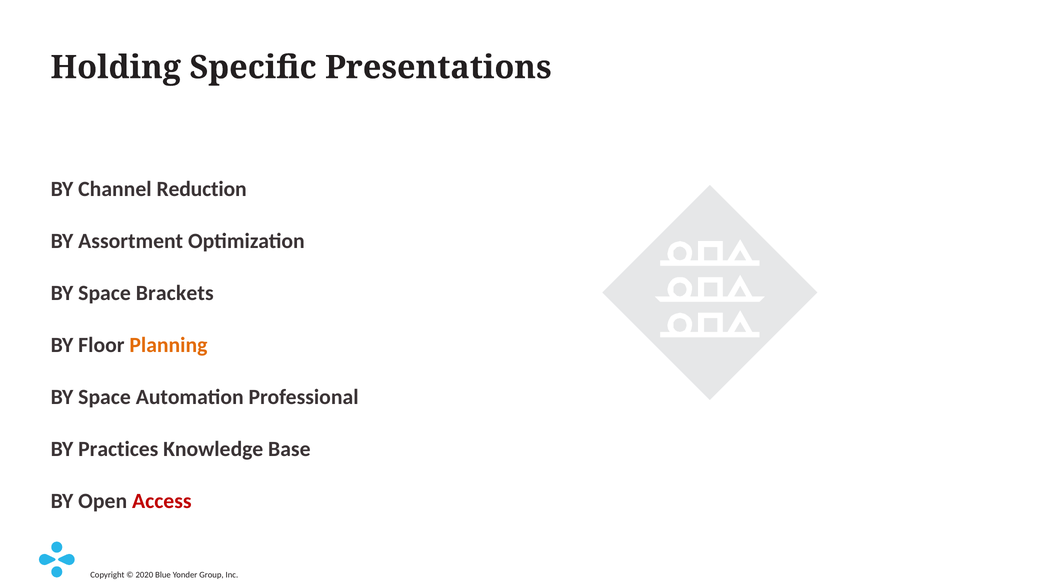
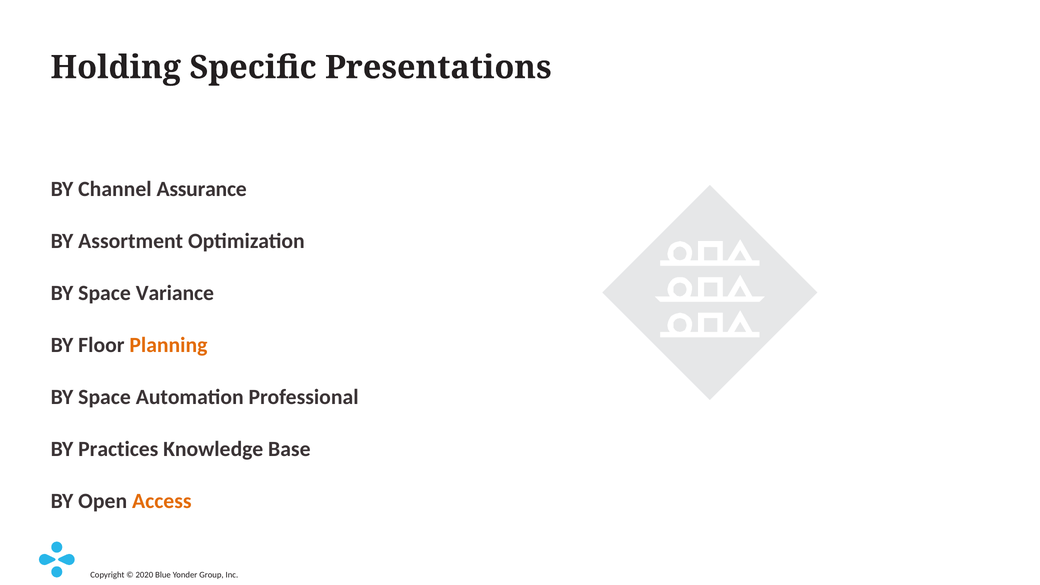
Reduction: Reduction -> Assurance
Brackets: Brackets -> Variance
Access colour: red -> orange
